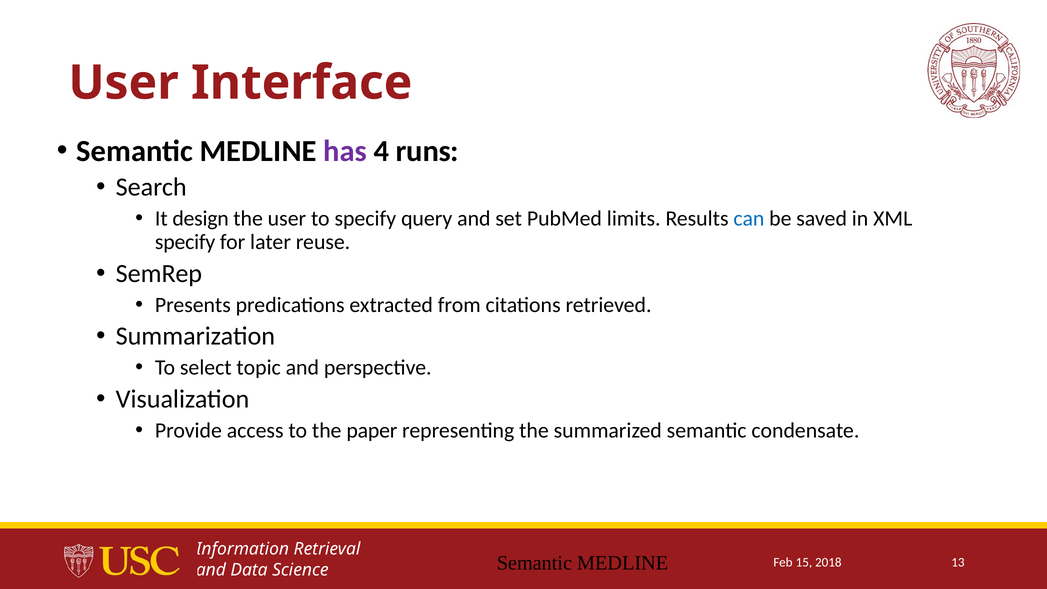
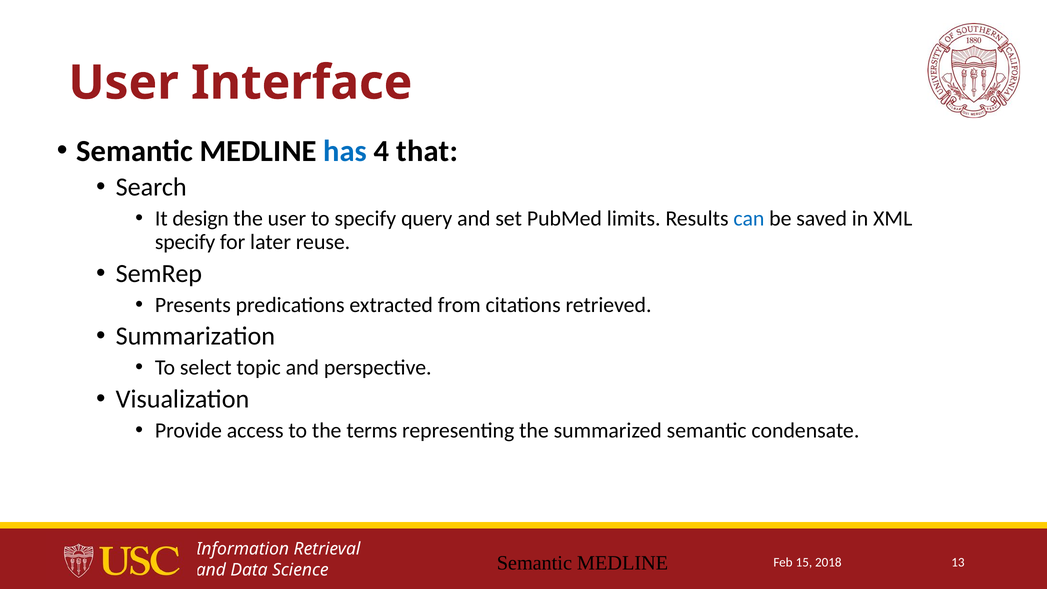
has colour: purple -> blue
runs: runs -> that
paper: paper -> terms
